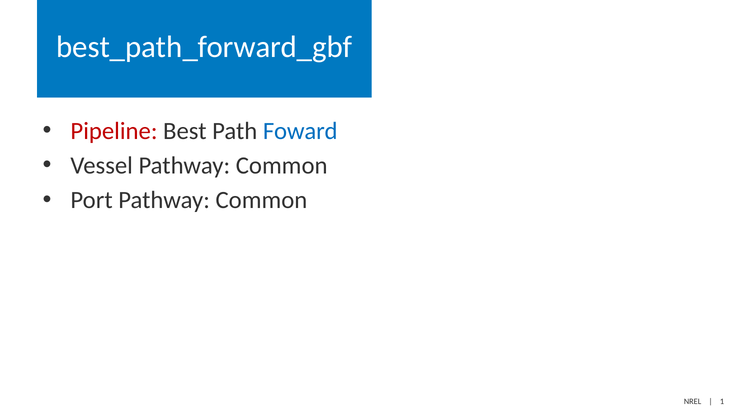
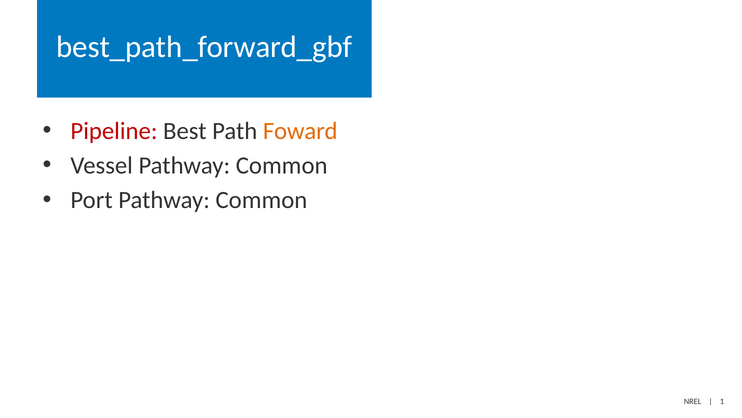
Foward colour: blue -> orange
